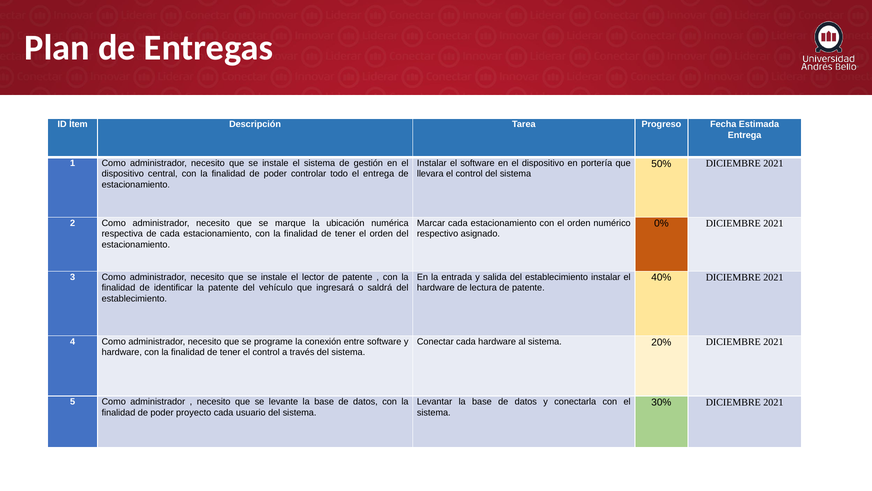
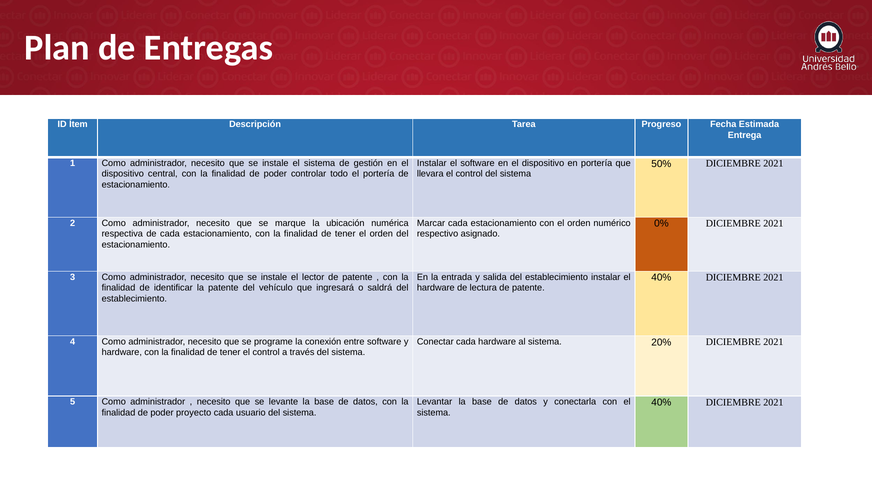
el entrega: entrega -> portería
30% at (661, 402): 30% -> 40%
